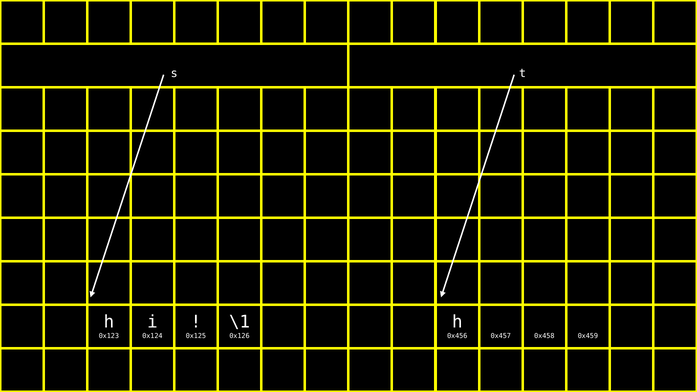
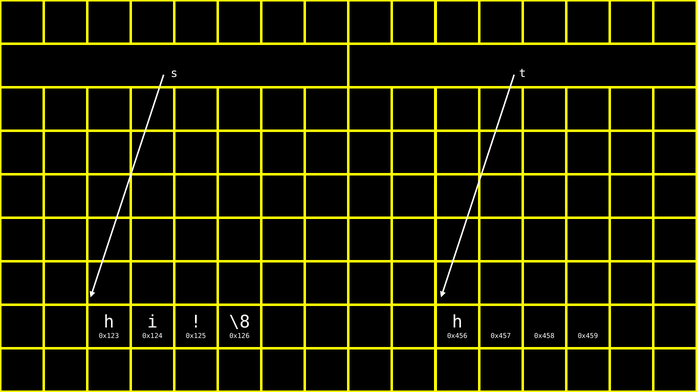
\1: \1 -> \8
